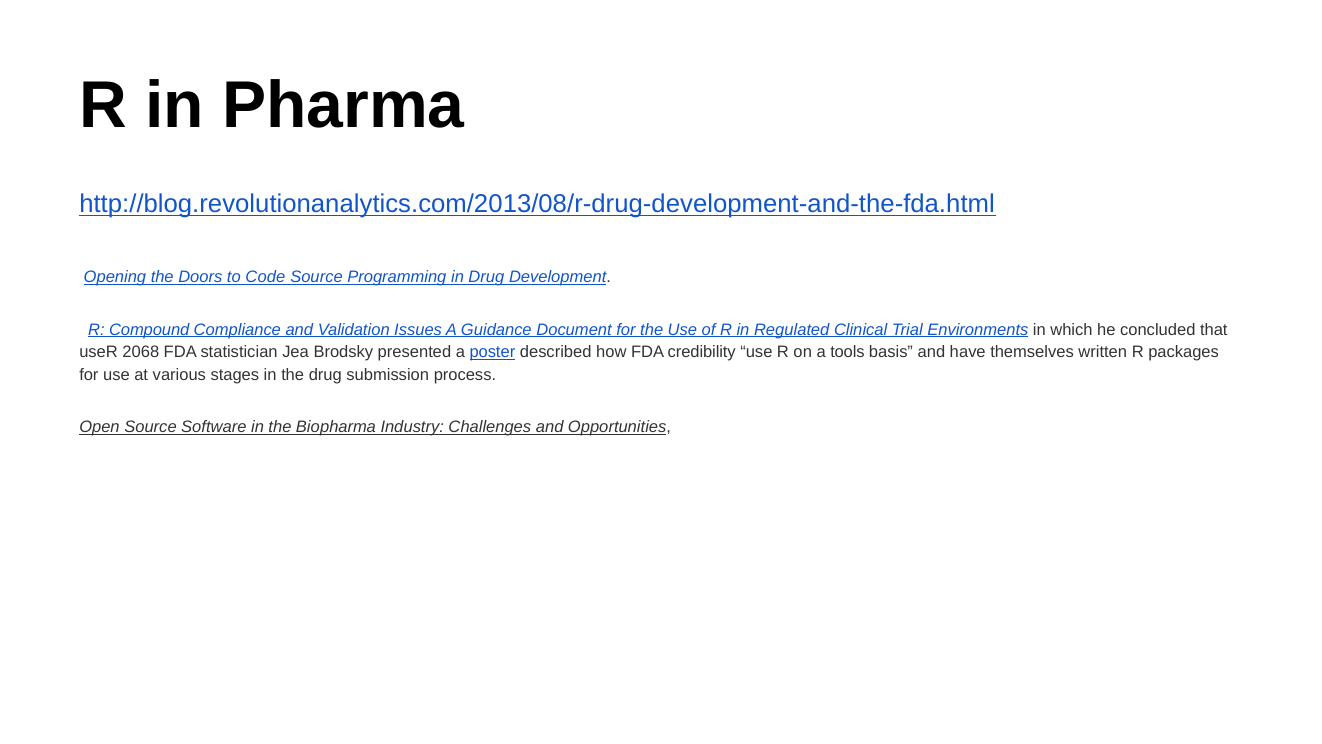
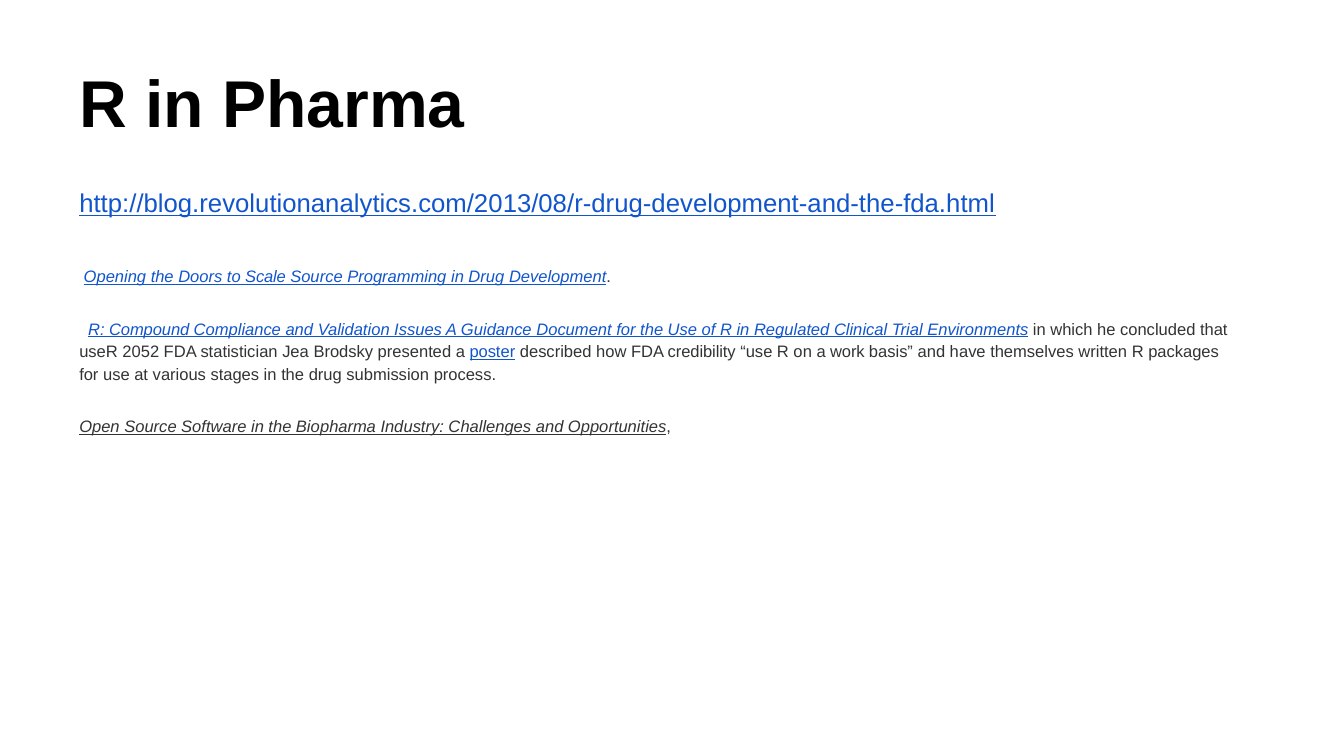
Code: Code -> Scale
2068: 2068 -> 2052
tools: tools -> work
